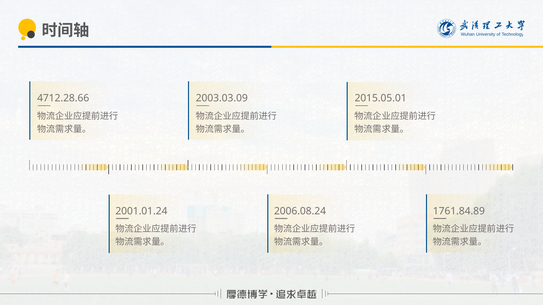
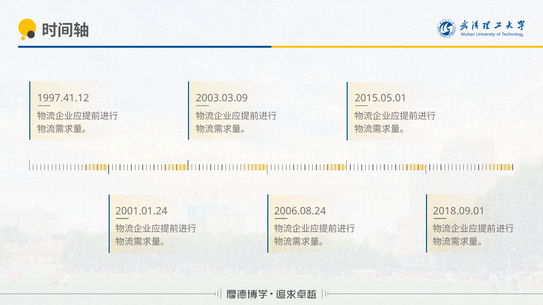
4712.28.66: 4712.28.66 -> 1997.41.12
1761.84.89: 1761.84.89 -> 2018.09.01
